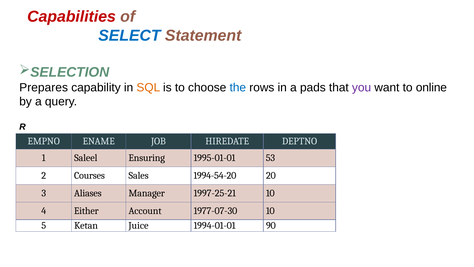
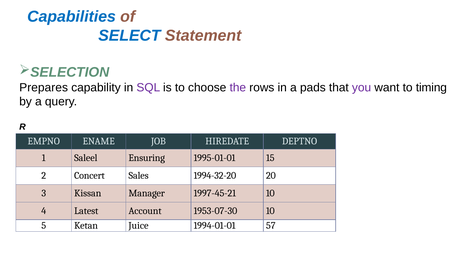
Capabilities colour: red -> blue
SQL colour: orange -> purple
the colour: blue -> purple
online: online -> timing
53: 53 -> 15
Courses: Courses -> Concert
1994-54-20: 1994-54-20 -> 1994-32-20
Aliases: Aliases -> Kissan
1997-25-21: 1997-25-21 -> 1997-45-21
Either: Either -> Latest
1977-07-30: 1977-07-30 -> 1953-07-30
90: 90 -> 57
